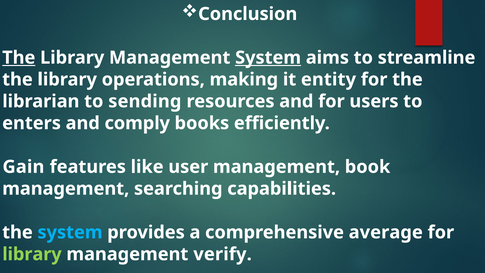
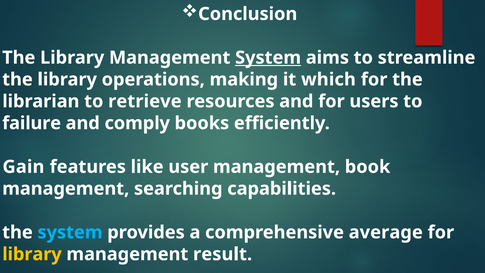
The at (19, 58) underline: present -> none
entity: entity -> which
sending: sending -> retrieve
enters: enters -> failure
library at (32, 254) colour: light green -> yellow
verify: verify -> result
